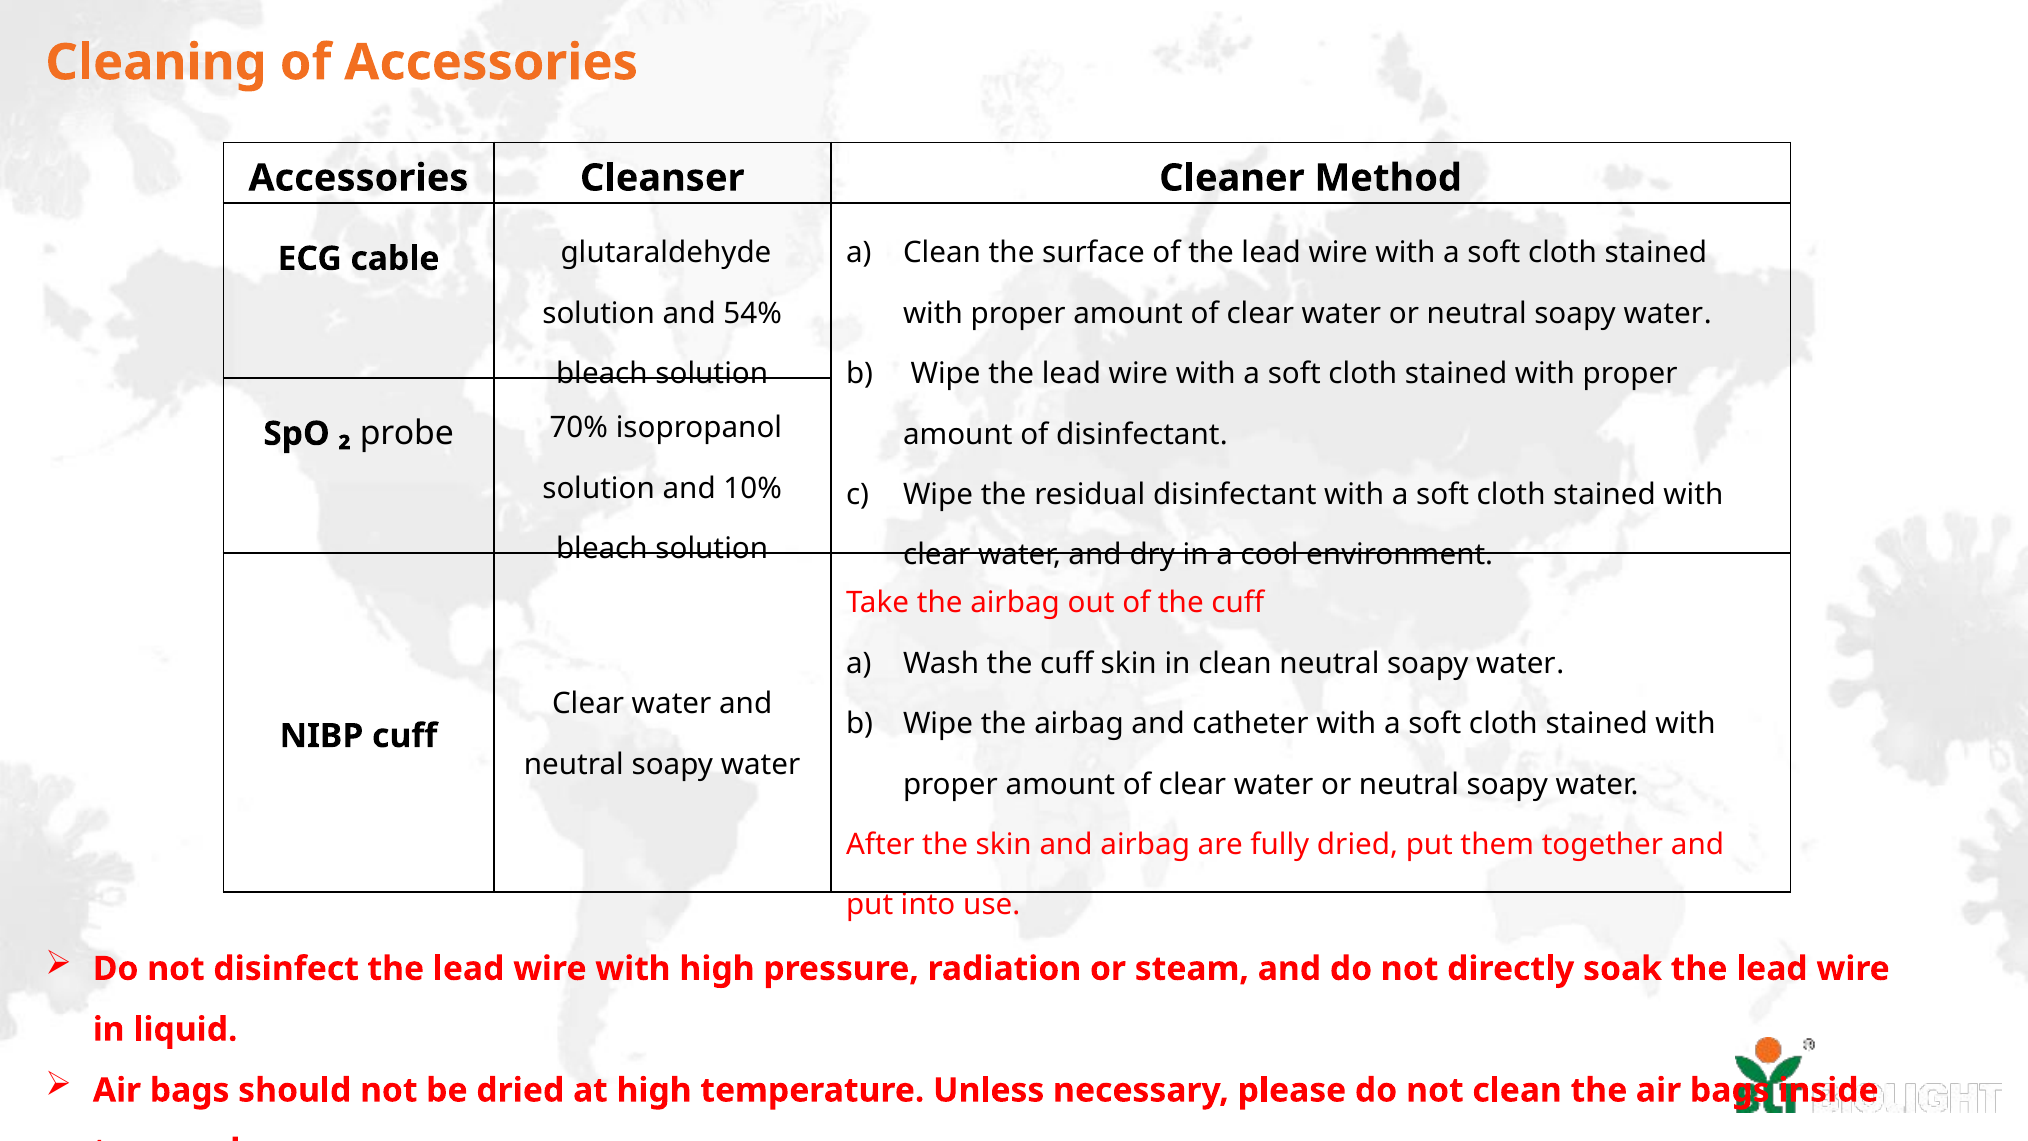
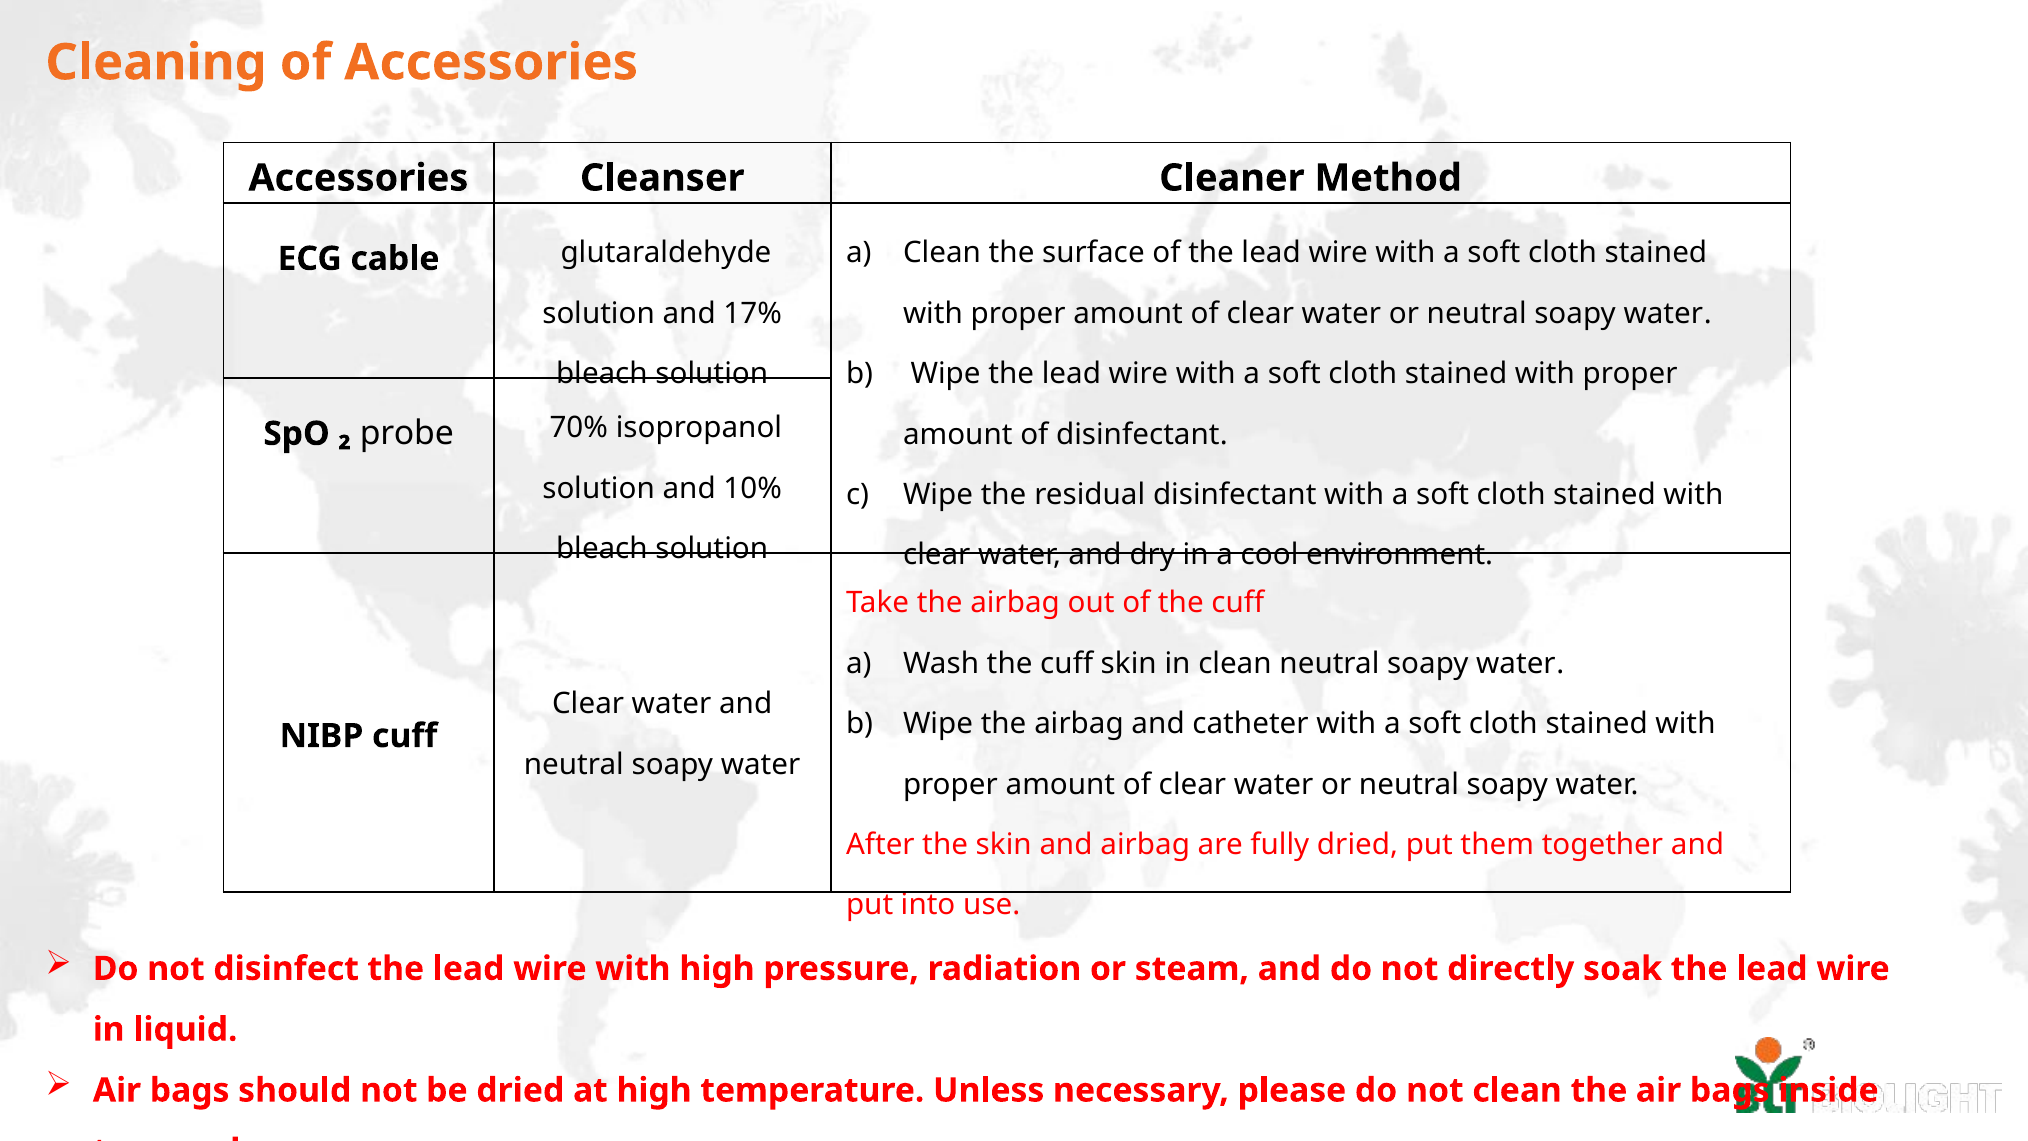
54%: 54% -> 17%
